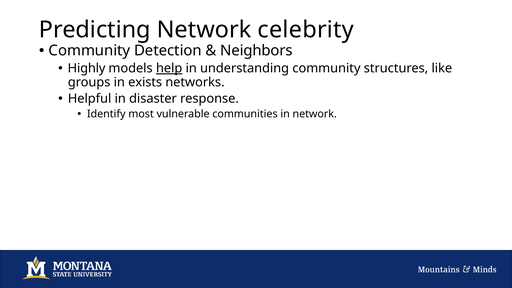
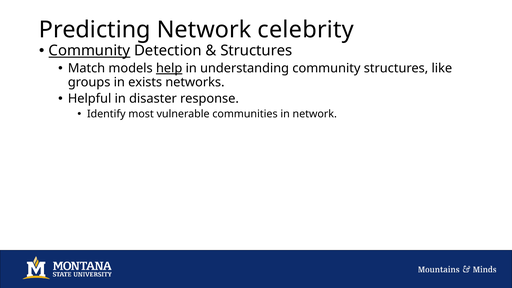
Community at (89, 51) underline: none -> present
Neighbors at (256, 51): Neighbors -> Structures
Highly: Highly -> Match
